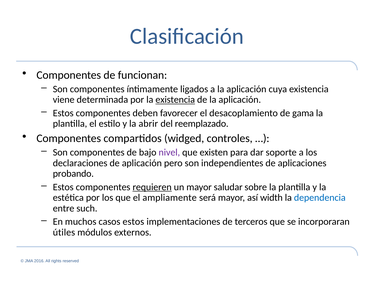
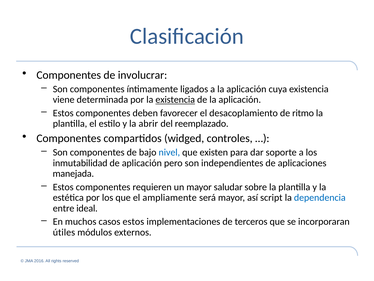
funcionan: funcionan -> involucrar
gama: gama -> ritmo
nivel colour: purple -> blue
declaraciones: declaraciones -> inmutabilidad
probando: probando -> manejada
requieren underline: present -> none
width: width -> script
such: such -> ideal
